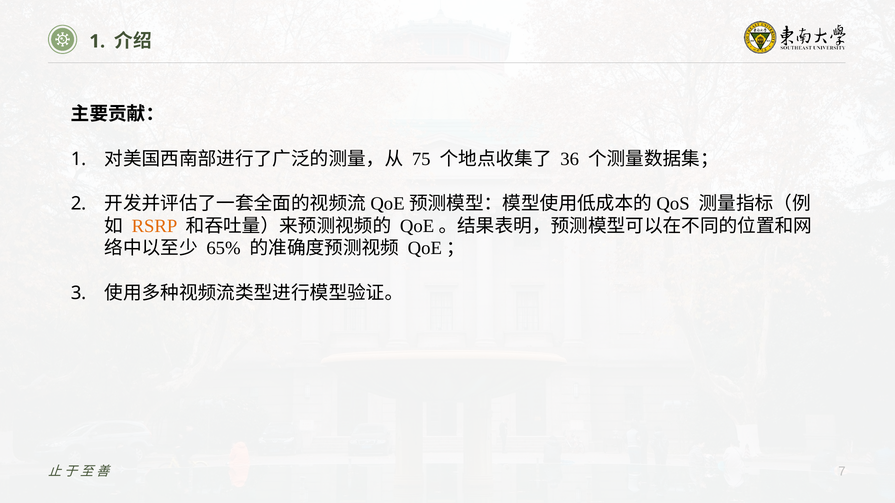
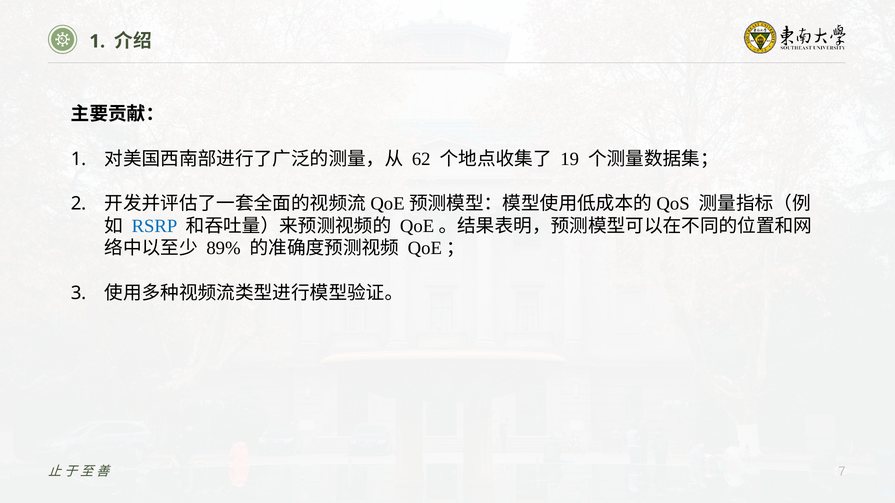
75: 75 -> 62
36: 36 -> 19
RSRP colour: orange -> blue
65%: 65% -> 89%
